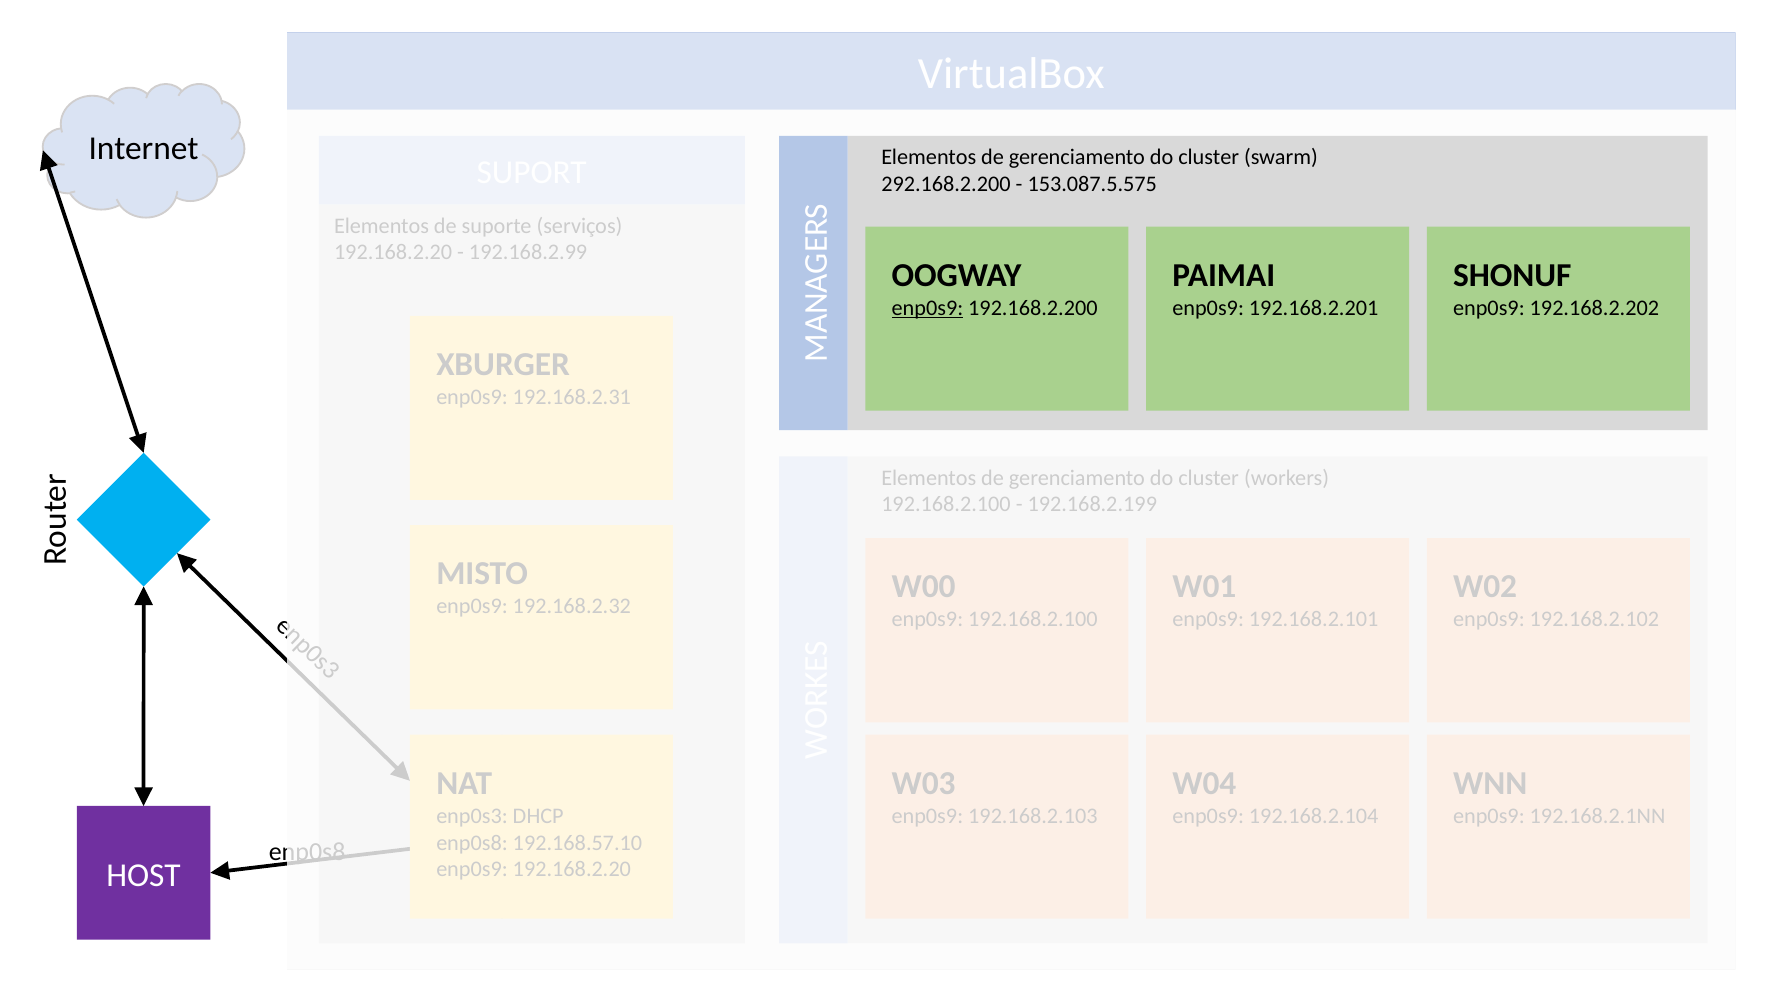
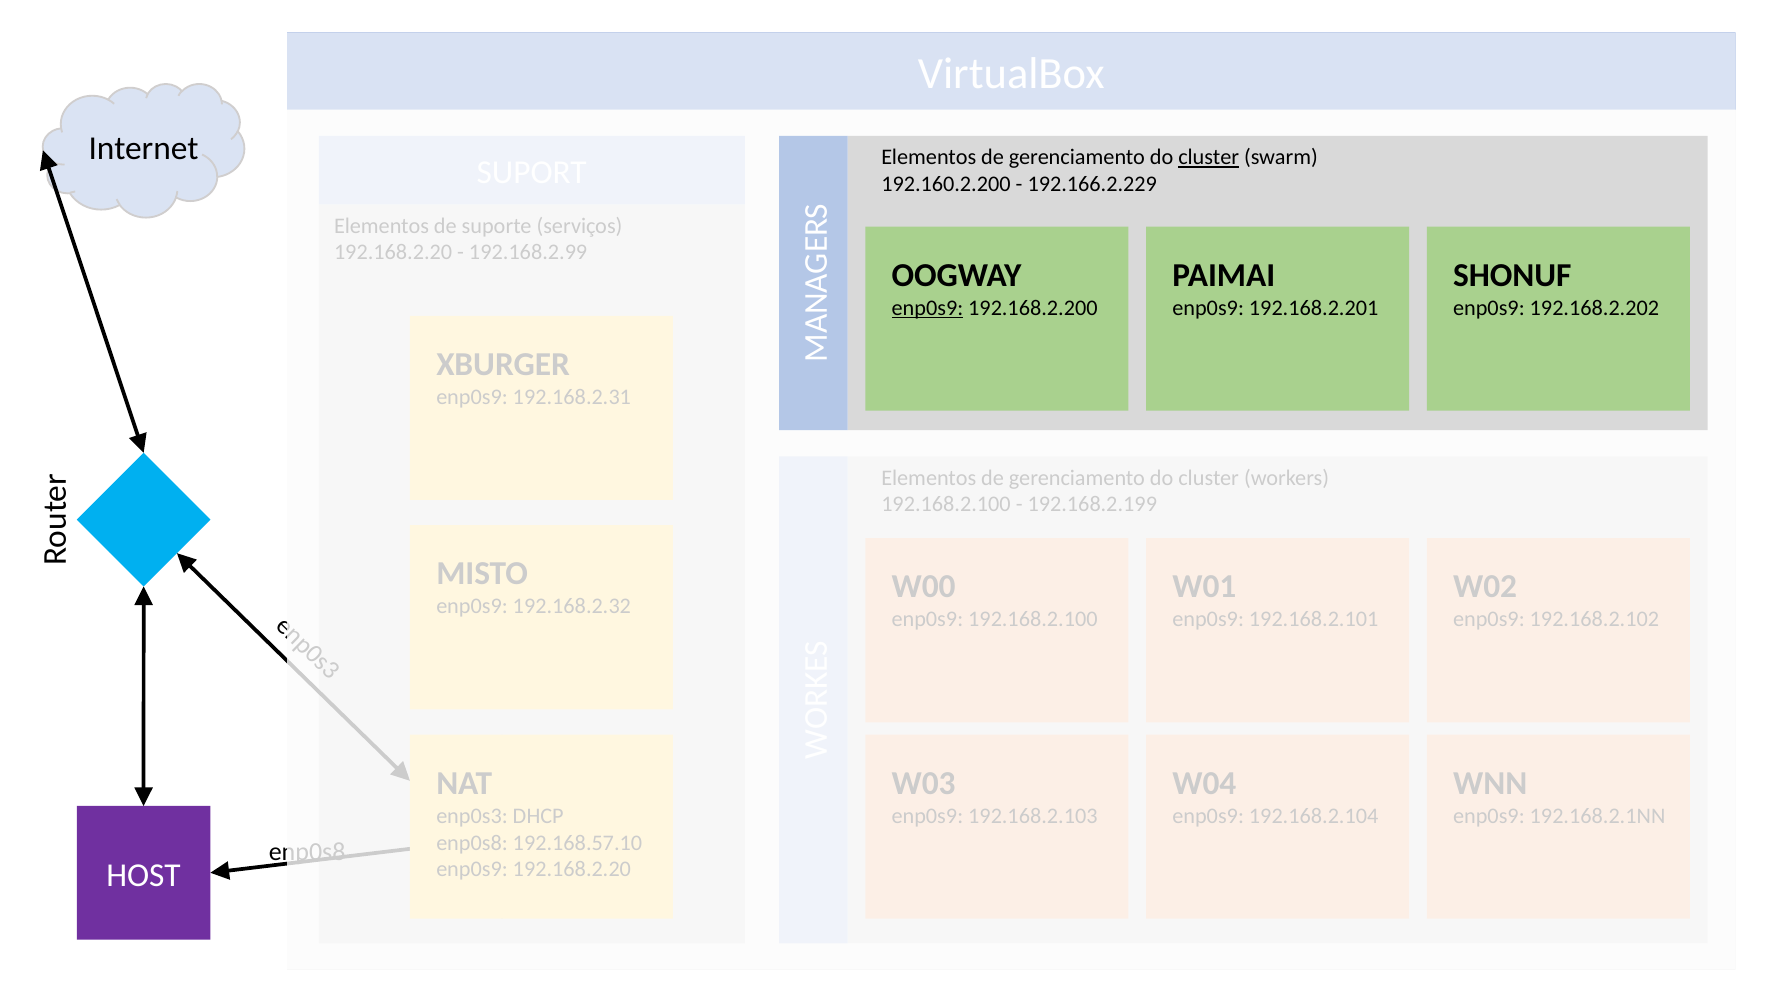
cluster at (1209, 157) underline: none -> present
292.168.2.200: 292.168.2.200 -> 192.160.2.200
153.087.5.575: 153.087.5.575 -> 192.166.2.229
